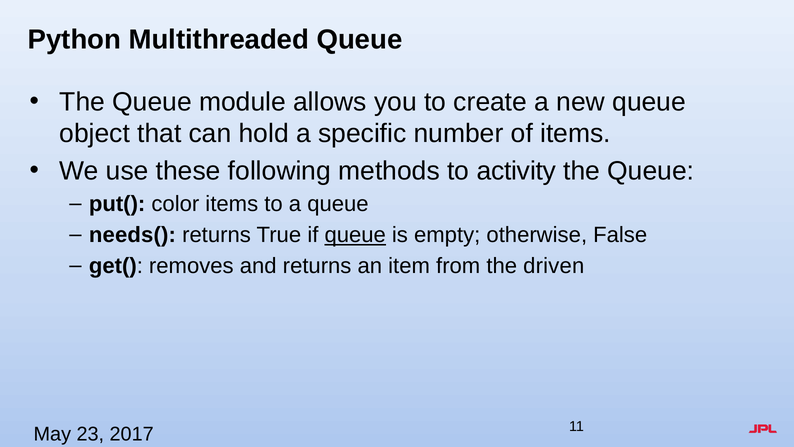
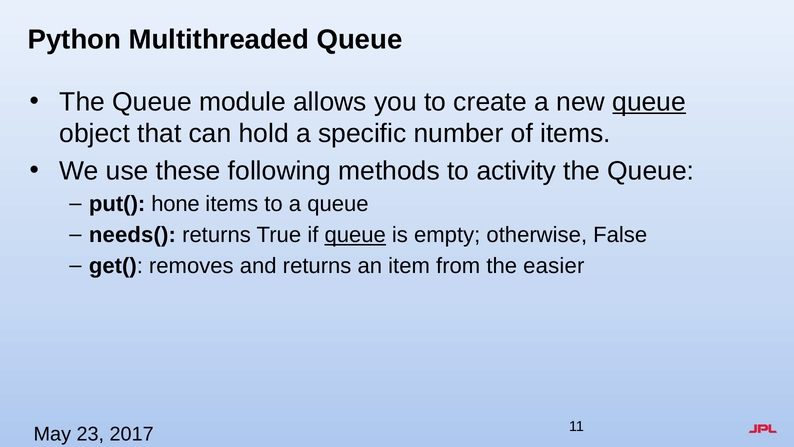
queue at (649, 102) underline: none -> present
color: color -> hone
driven: driven -> easier
